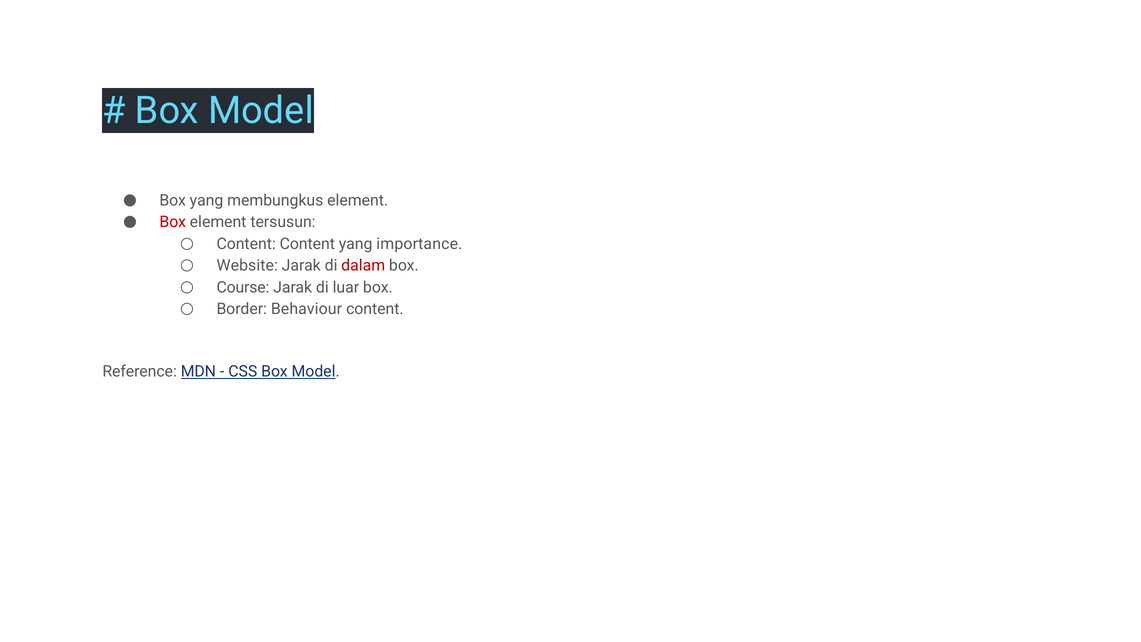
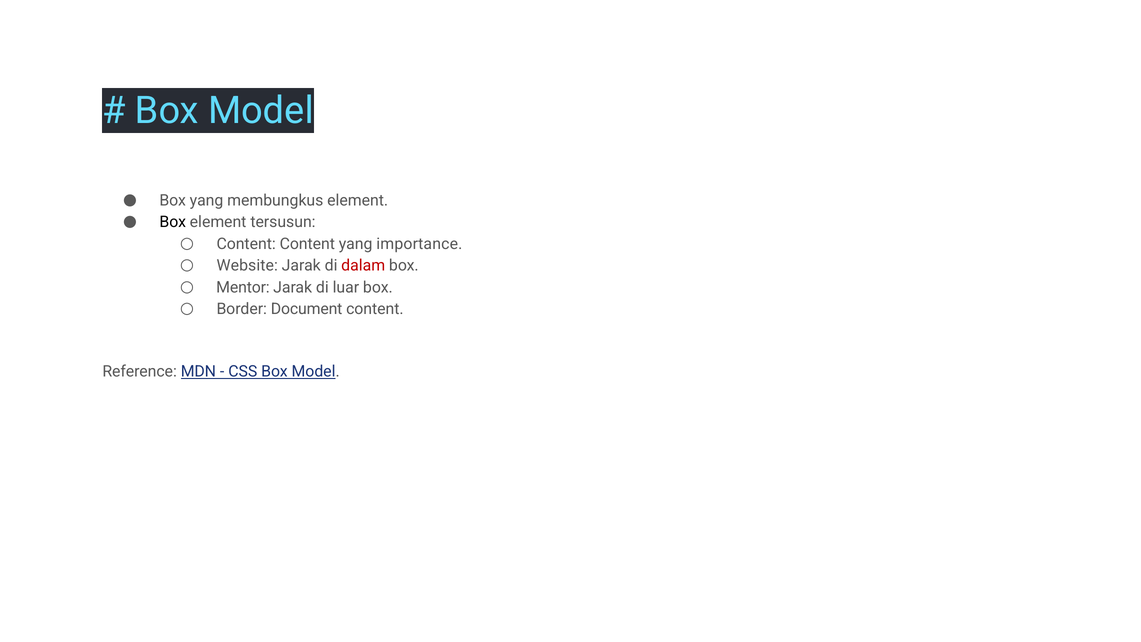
Box at (173, 222) colour: red -> black
Course: Course -> Mentor
Behaviour: Behaviour -> Document
